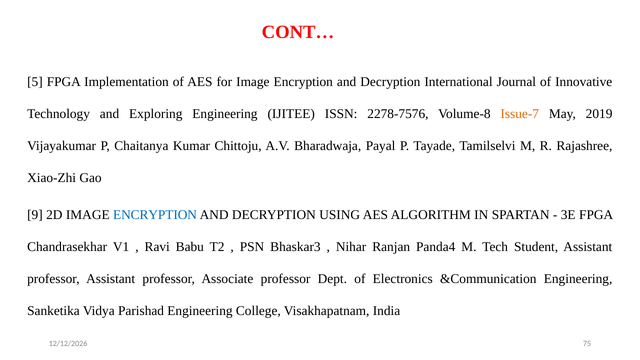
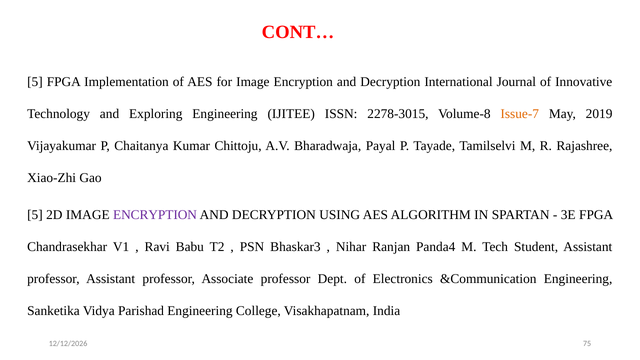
2278-7576: 2278-7576 -> 2278-3015
9 at (35, 215): 9 -> 5
ENCRYPTION at (155, 215) colour: blue -> purple
